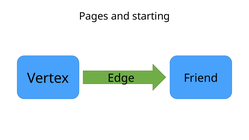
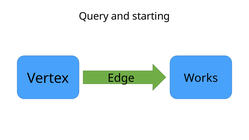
Pages: Pages -> Query
Friend: Friend -> Works
